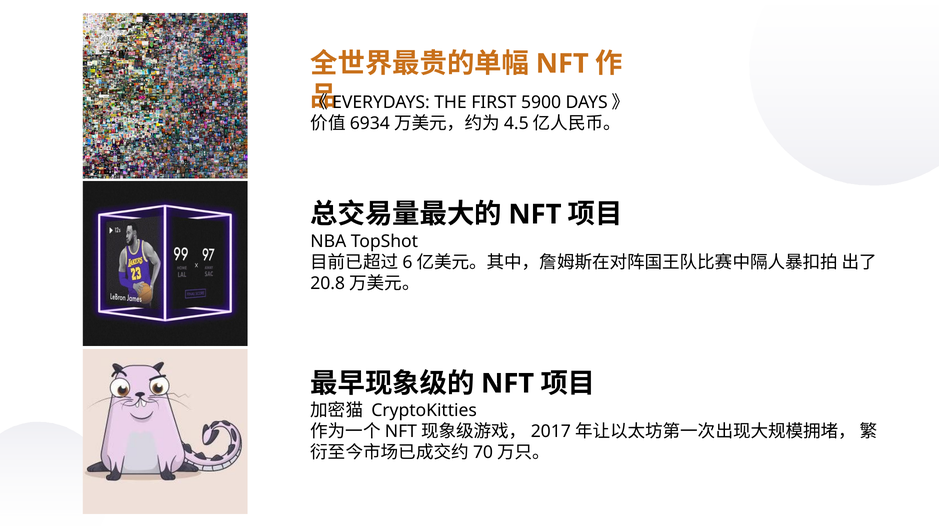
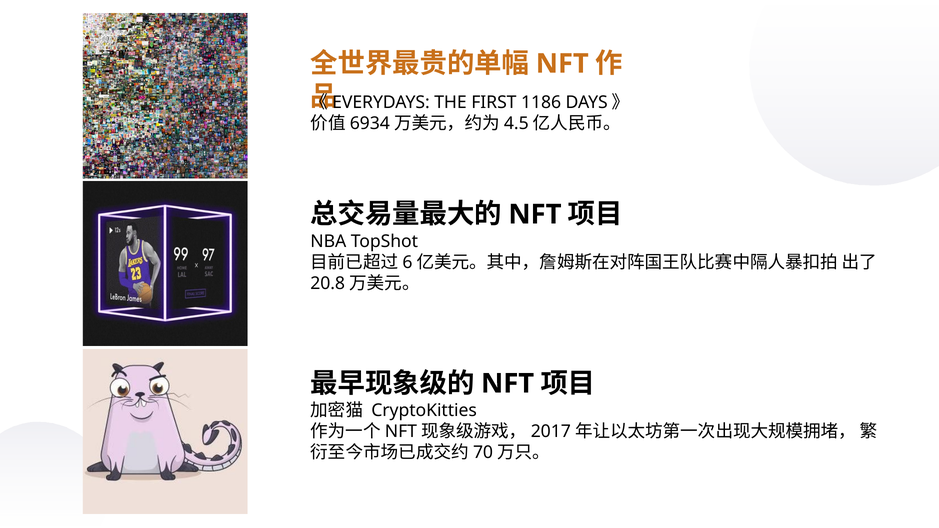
5900: 5900 -> 1186
